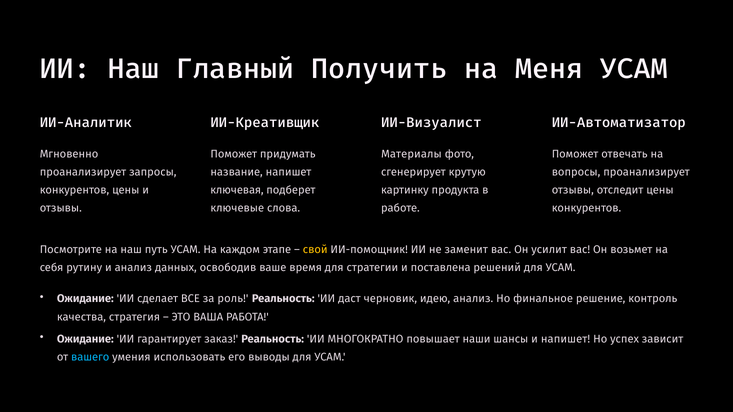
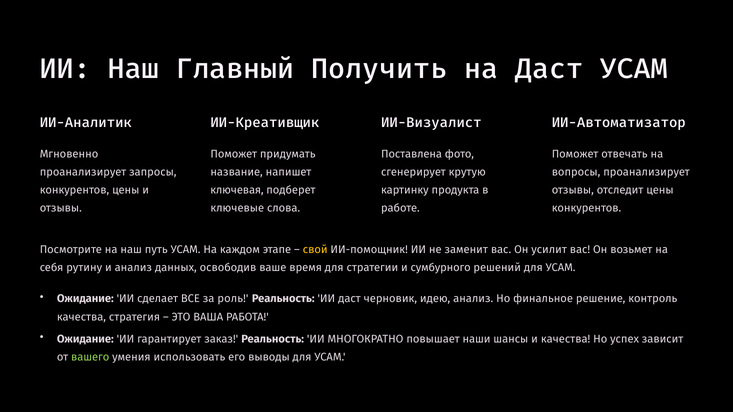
на Меня: Меня -> Даст
Материалы: Материалы -> Поставлена
поставлена: поставлена -> сумбурного
и напишет: напишет -> качества
вашего colour: light blue -> light green
